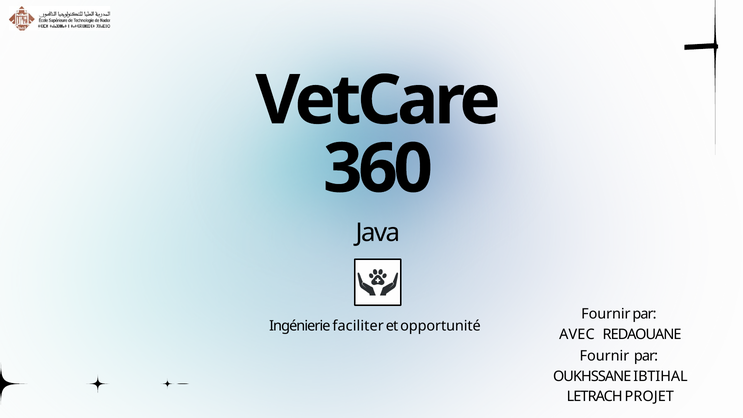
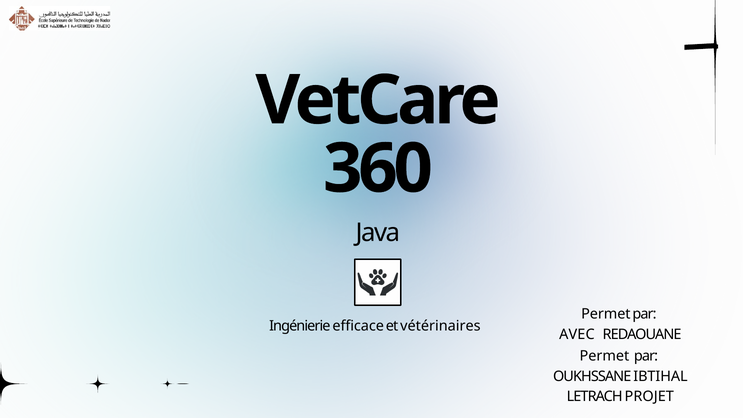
Fournir at (606, 314): Fournir -> Permet
faciliter: faciliter -> efficace
opportunité: opportunité -> vétérinaires
Fournir at (604, 356): Fournir -> Permet
